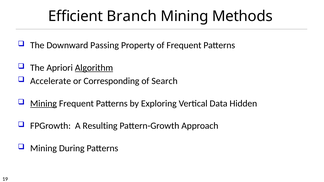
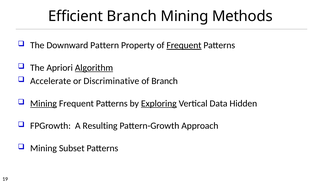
Passing: Passing -> Pattern
Frequent at (184, 45) underline: none -> present
Corresponding: Corresponding -> Discriminative
of Search: Search -> Branch
Exploring underline: none -> present
During: During -> Subset
